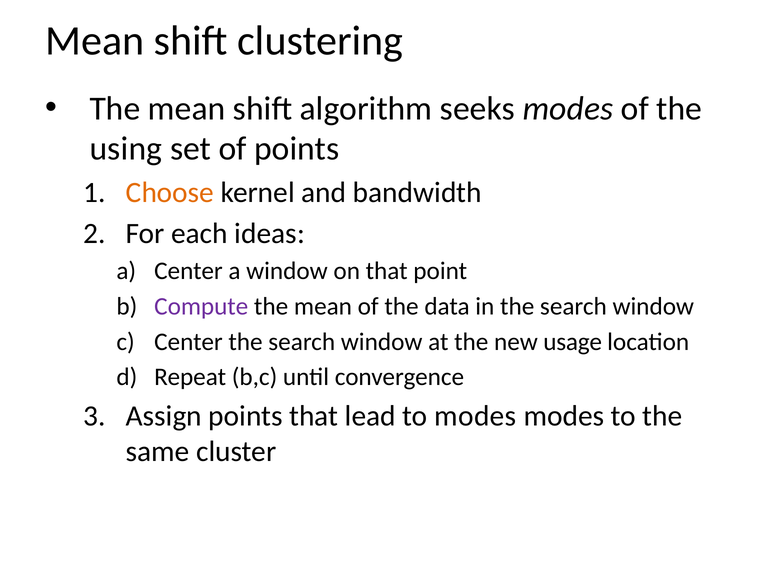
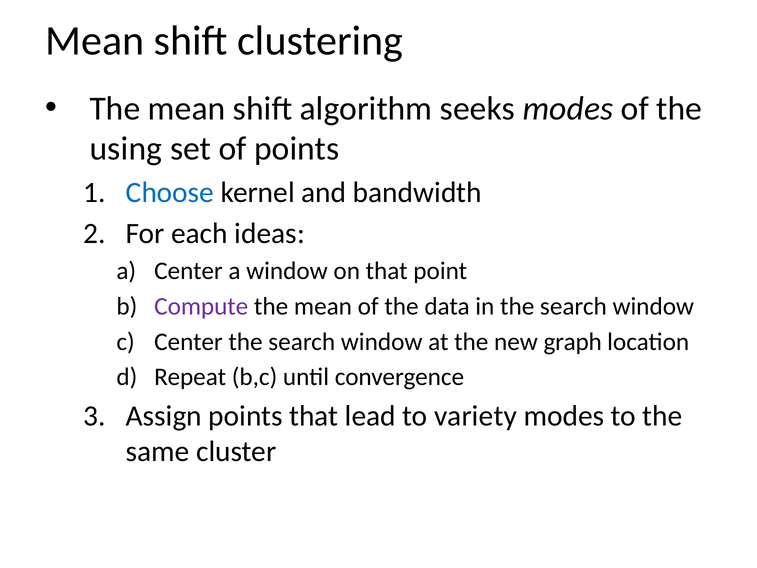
Choose colour: orange -> blue
usage: usage -> graph
to modes: modes -> variety
